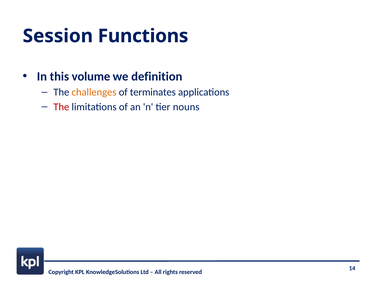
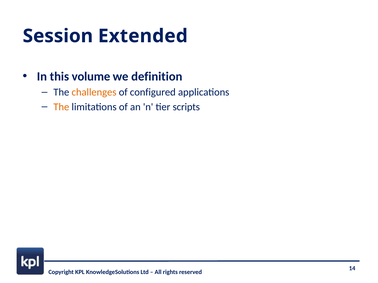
Functions: Functions -> Extended
terminates: terminates -> configured
The at (61, 107) colour: red -> orange
nouns: nouns -> scripts
